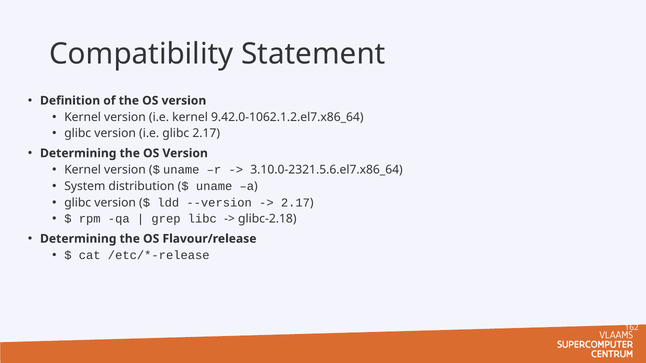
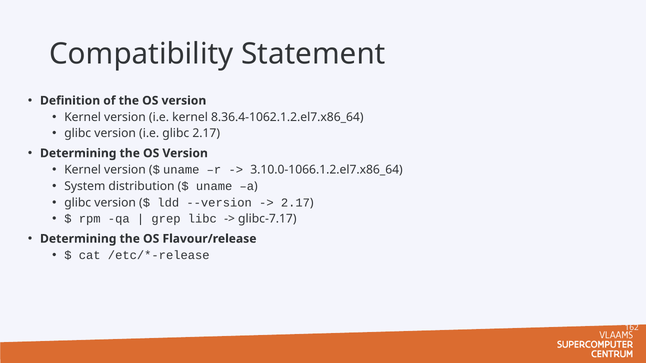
9.42.0-1062.1.2.el7.x86_64: 9.42.0-1062.1.2.el7.x86_64 -> 8.36.4-1062.1.2.el7.x86_64
3.10.0-2321.5.6.el7.x86_64: 3.10.0-2321.5.6.el7.x86_64 -> 3.10.0-1066.1.2.el7.x86_64
glibc-2.18: glibc-2.18 -> glibc-7.17
